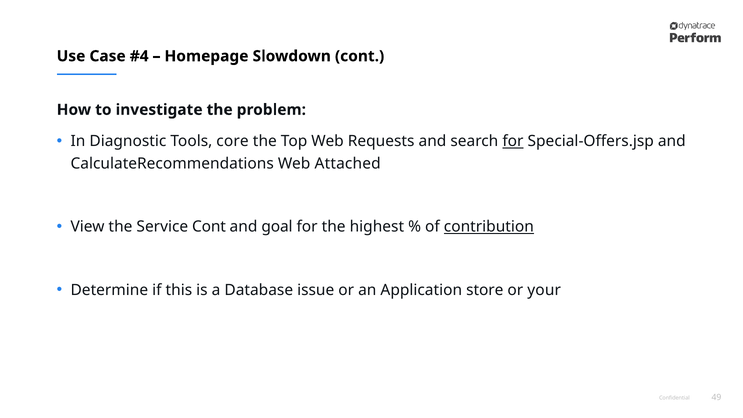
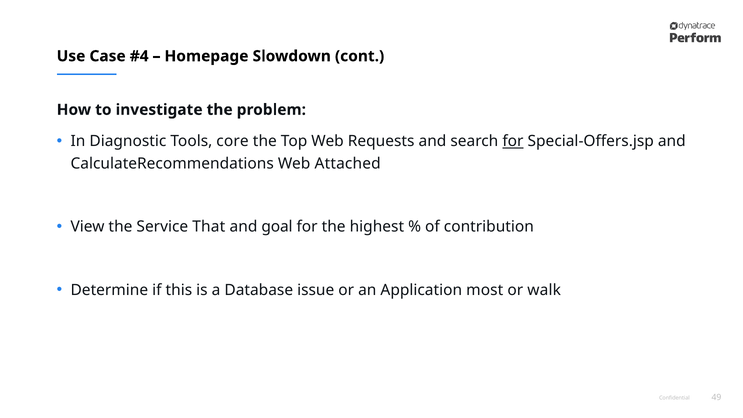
Service Cont: Cont -> That
contribution underline: present -> none
store: store -> most
your: your -> walk
